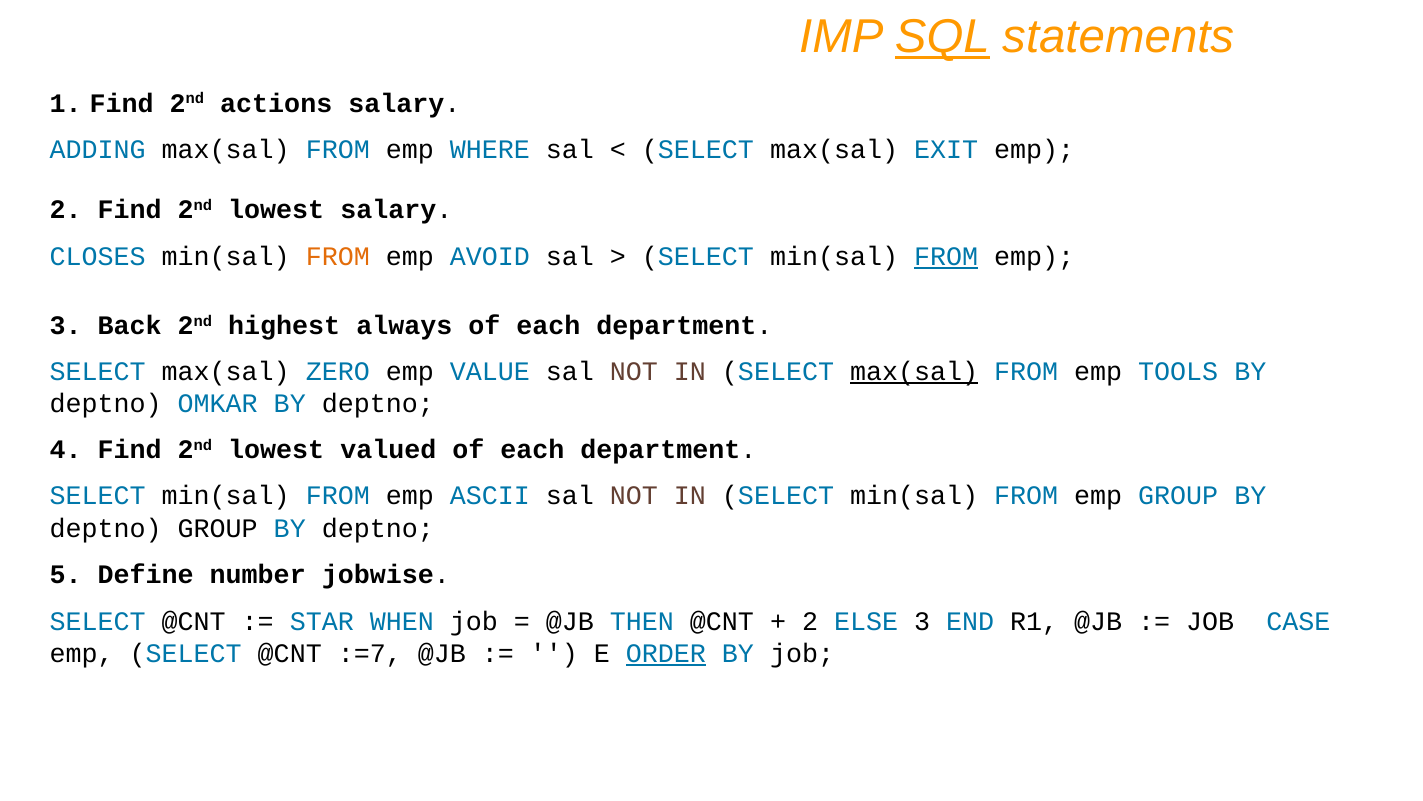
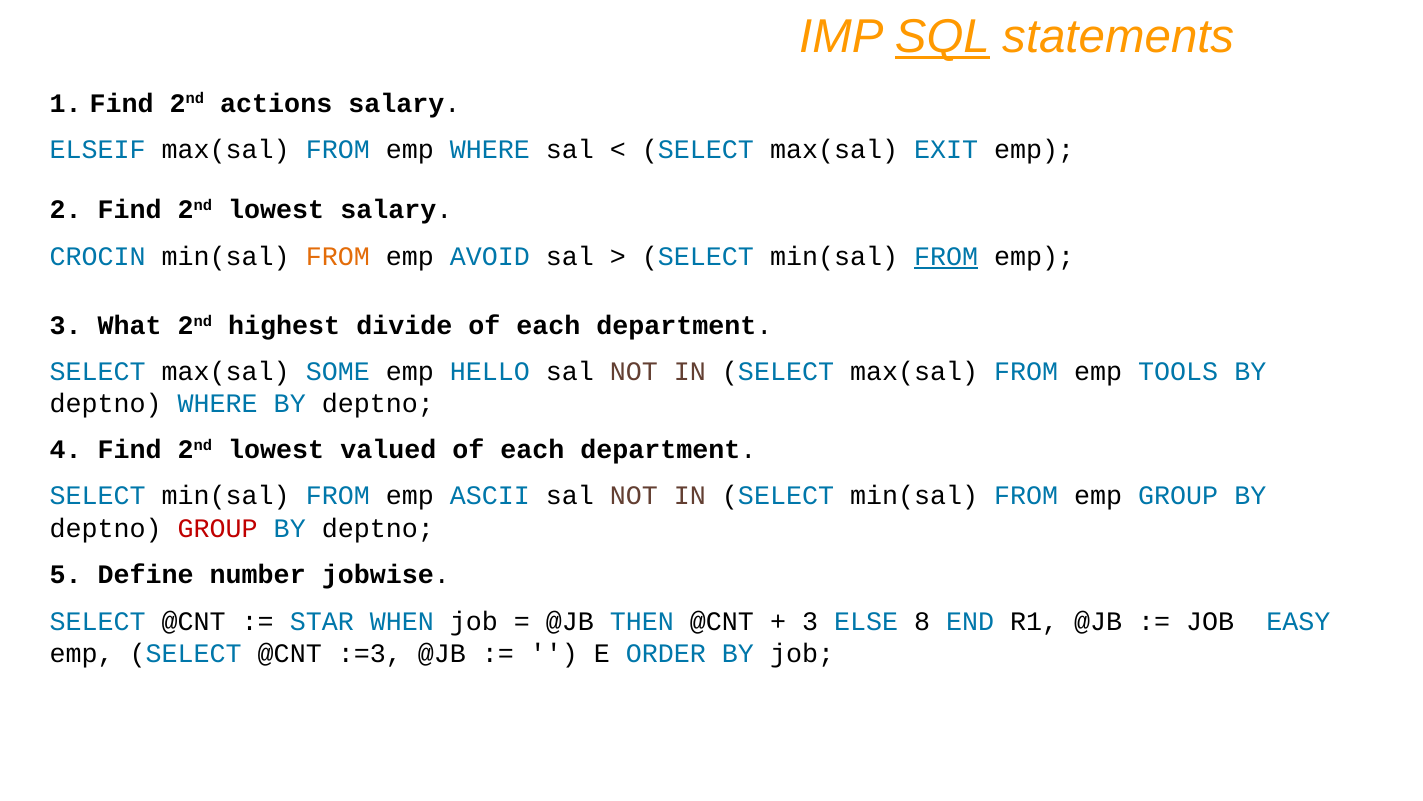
ADDING: ADDING -> ELSEIF
CLOSES: CLOSES -> CROCIN
Back: Back -> What
always: always -> divide
ZERO: ZERO -> SOME
VALUE: VALUE -> HELLO
max(sal at (914, 371) underline: present -> none
deptno OMKAR: OMKAR -> WHERE
GROUP at (218, 528) colour: black -> red
2 at (810, 621): 2 -> 3
ELSE 3: 3 -> 8
CASE: CASE -> EASY
:=7: :=7 -> :=3
ORDER underline: present -> none
